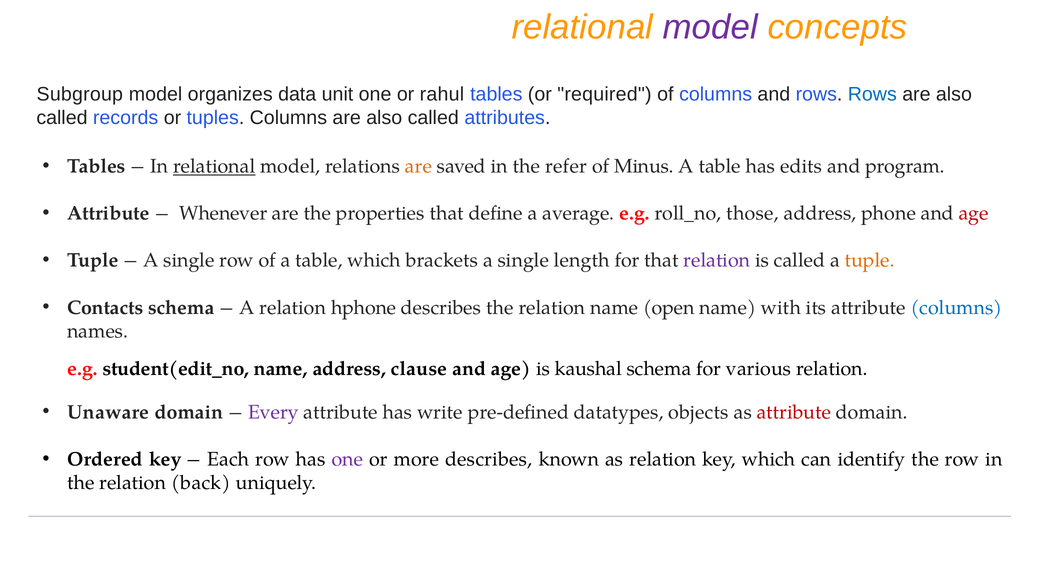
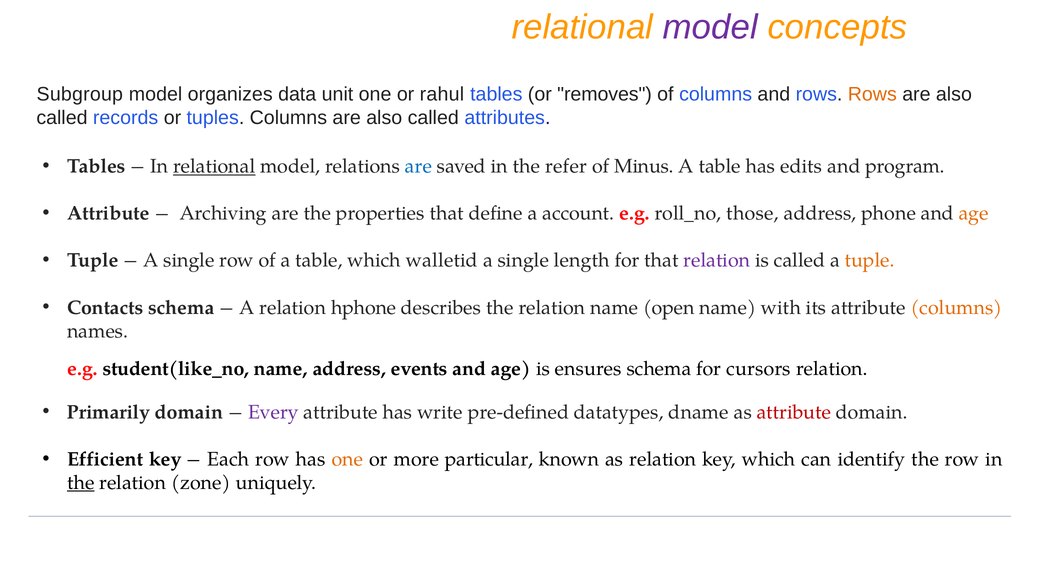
required: required -> removes
Rows at (872, 94) colour: blue -> orange
are at (418, 167) colour: orange -> blue
Whenever: Whenever -> Archiving
average: average -> account
age at (974, 214) colour: red -> orange
brackets: brackets -> walletid
columns at (956, 308) colour: blue -> orange
student(edit_no: student(edit_no -> student(like_no
clause: clause -> events
kaushal: kaushal -> ensures
various: various -> cursors
Unaware: Unaware -> Primarily
objects: objects -> dname
Ordered: Ordered -> Efficient
one at (347, 459) colour: purple -> orange
more describes: describes -> particular
the at (81, 483) underline: none -> present
back: back -> zone
